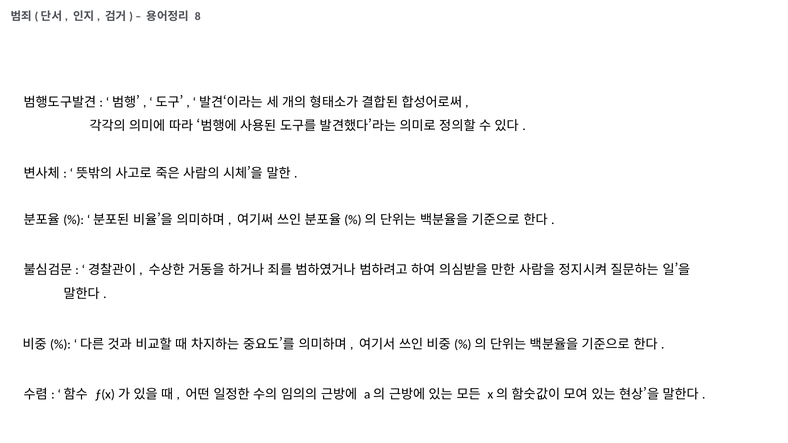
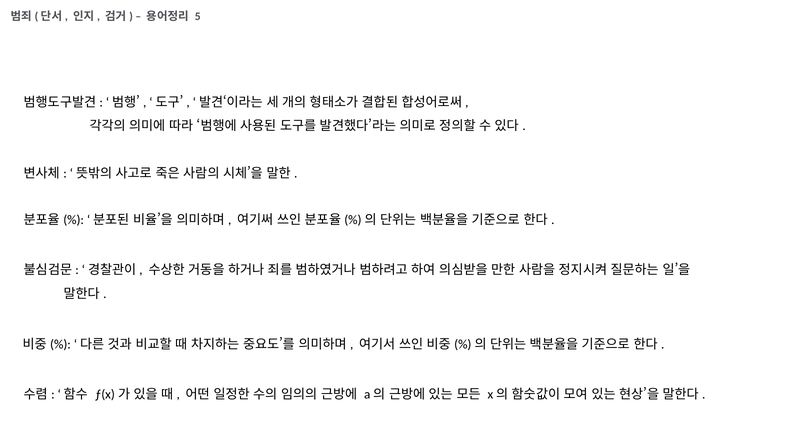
8: 8 -> 5
